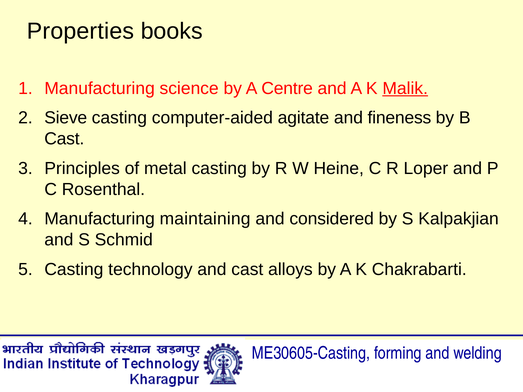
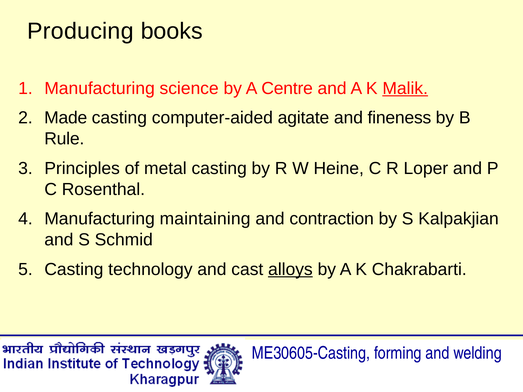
Properties: Properties -> Producing
Sieve: Sieve -> Made
Cast at (64, 139): Cast -> Rule
considered: considered -> contraction
alloys underline: none -> present
